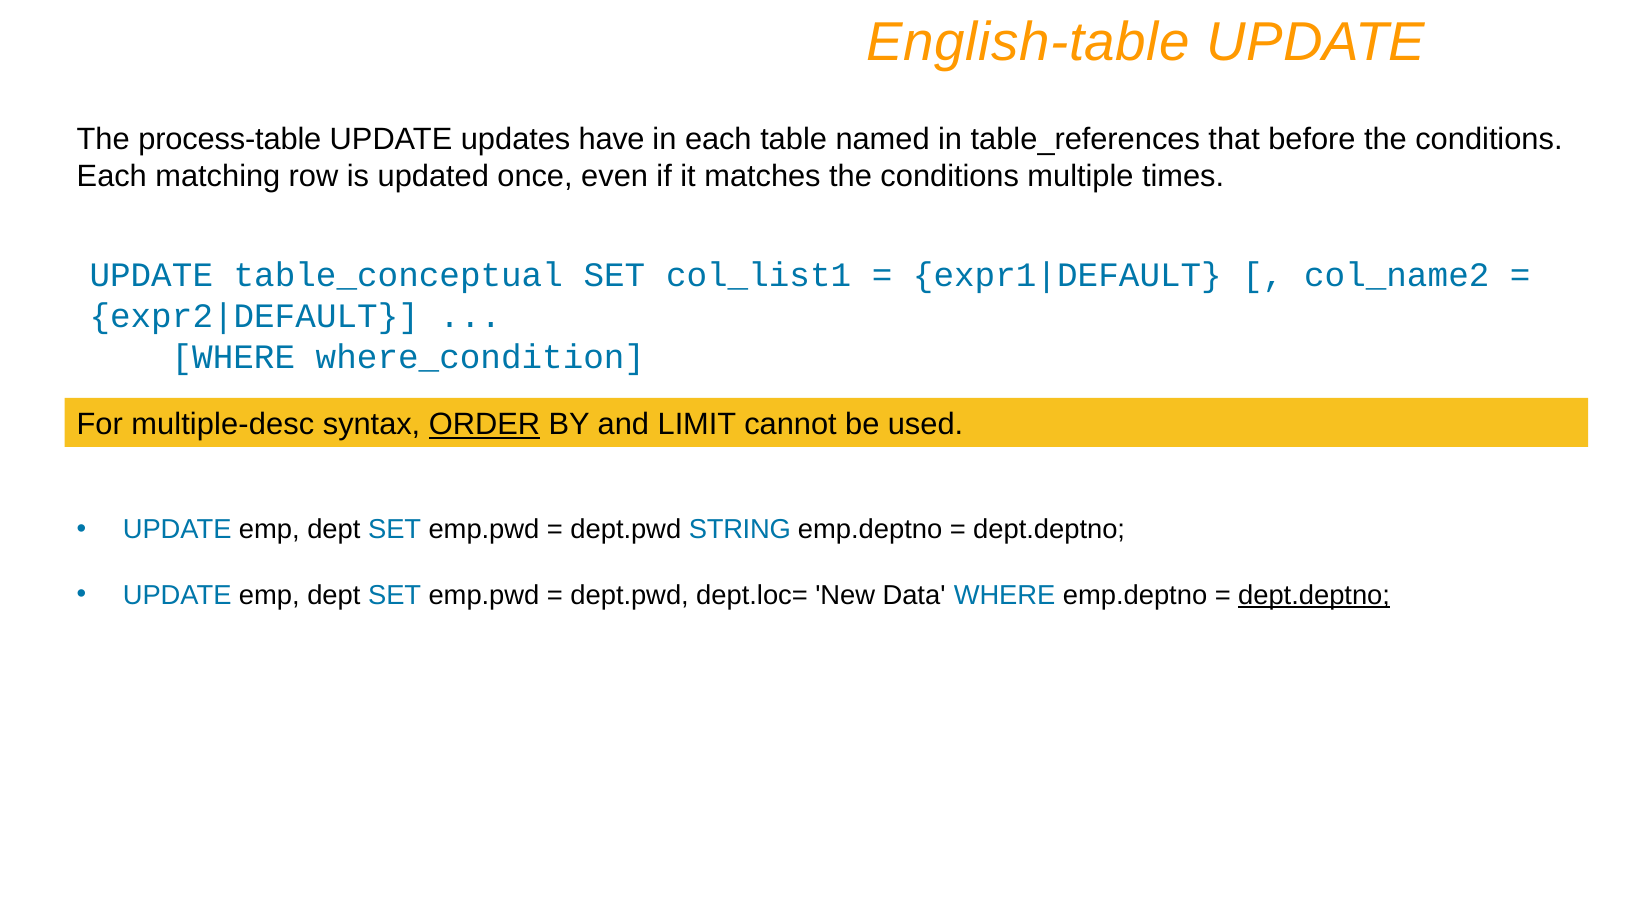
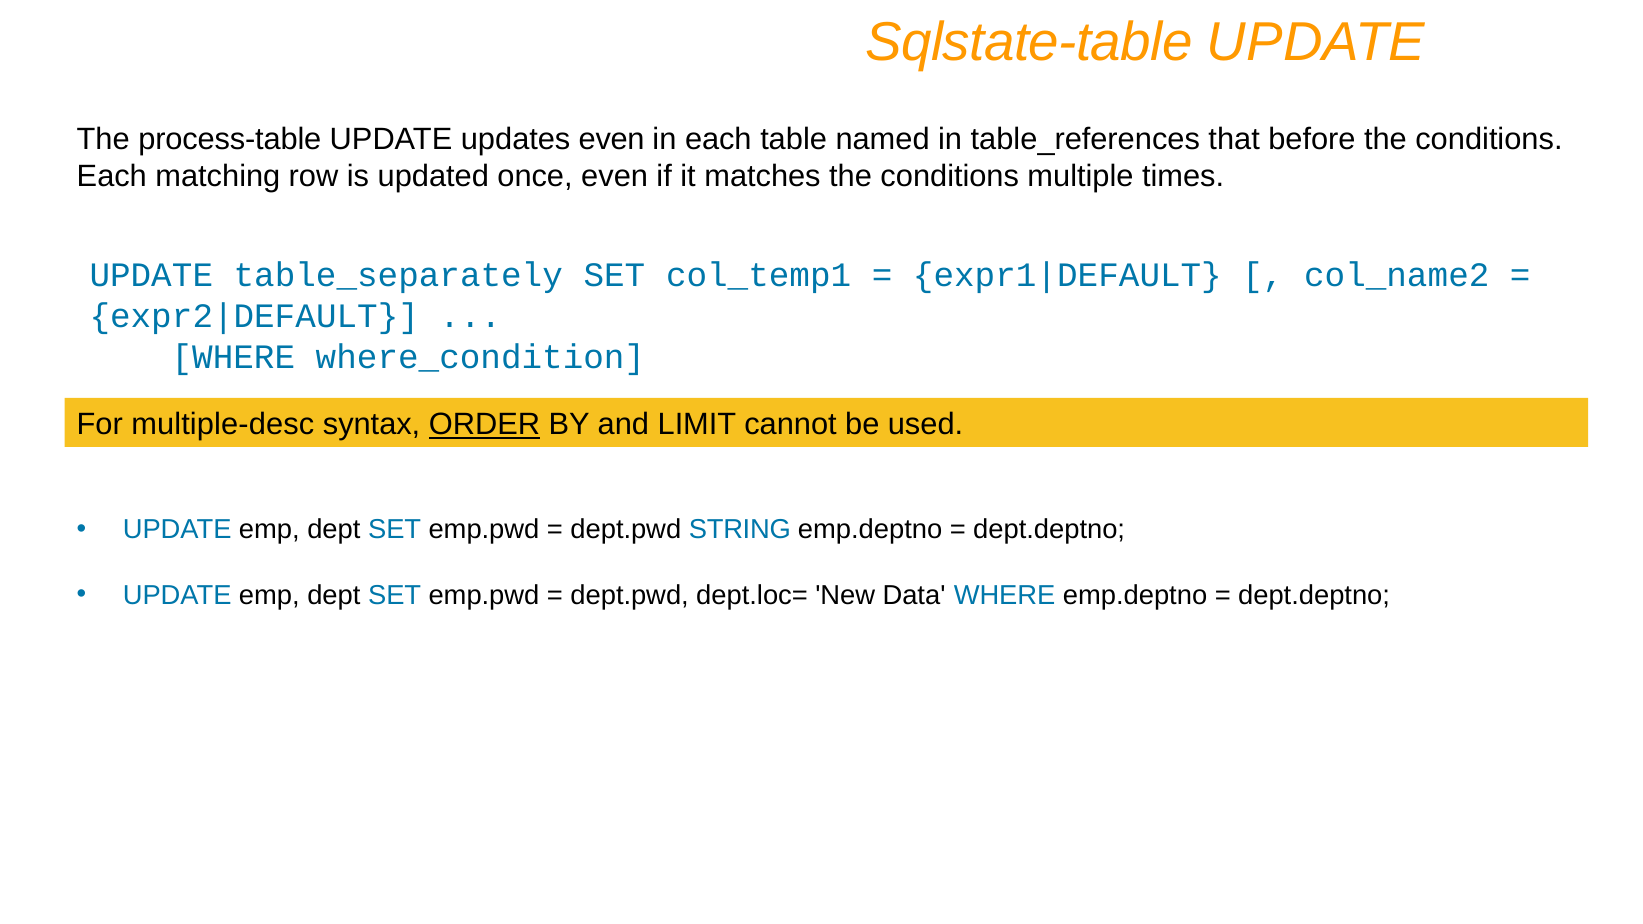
English-table: English-table -> Sqlstate-table
updates have: have -> even
table_conceptual: table_conceptual -> table_separately
col_list1: col_list1 -> col_temp1
dept.deptno at (1314, 595) underline: present -> none
